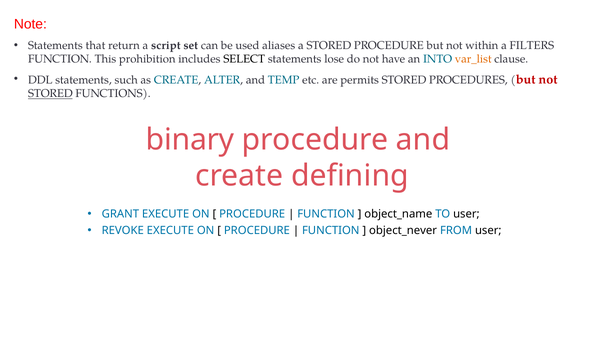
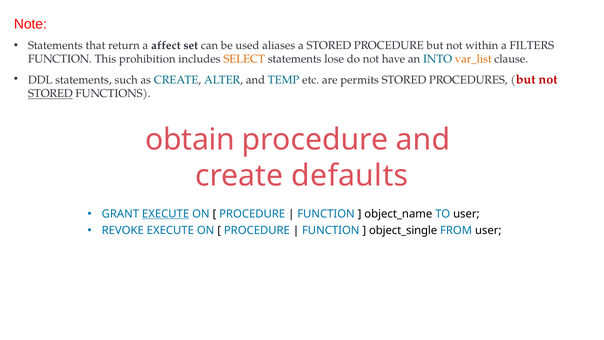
script: script -> affect
SELECT colour: black -> orange
binary: binary -> obtain
defining: defining -> defaults
EXECUTE at (166, 214) underline: none -> present
object_never: object_never -> object_single
